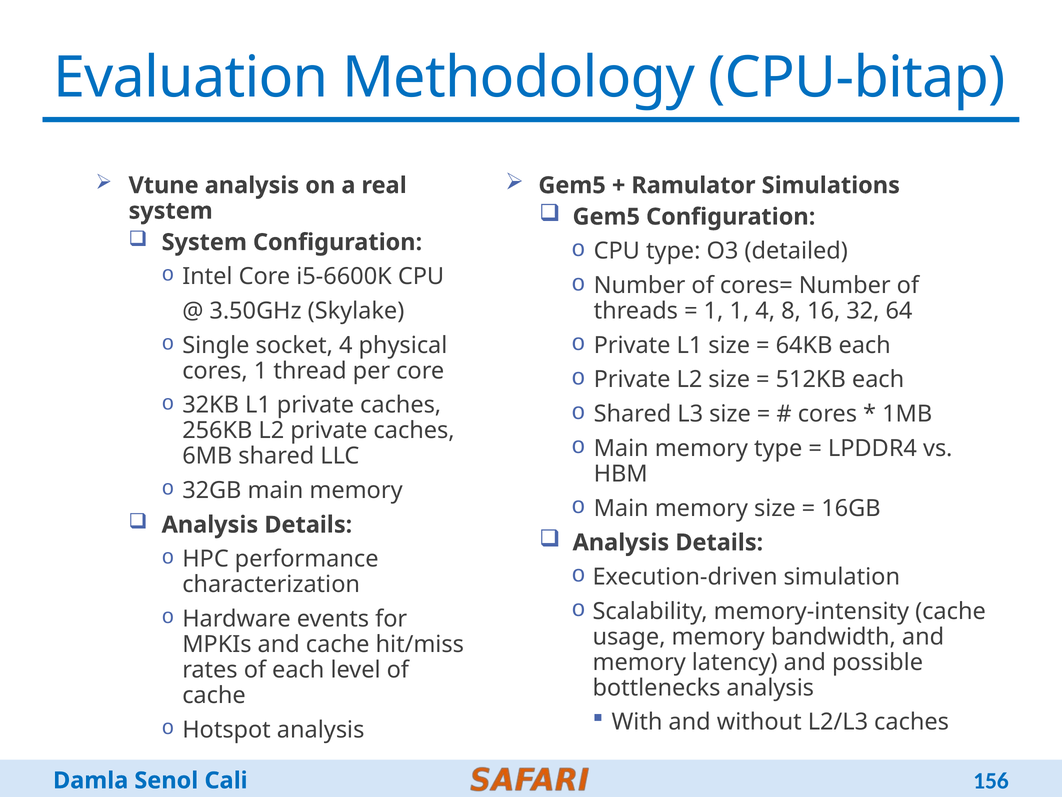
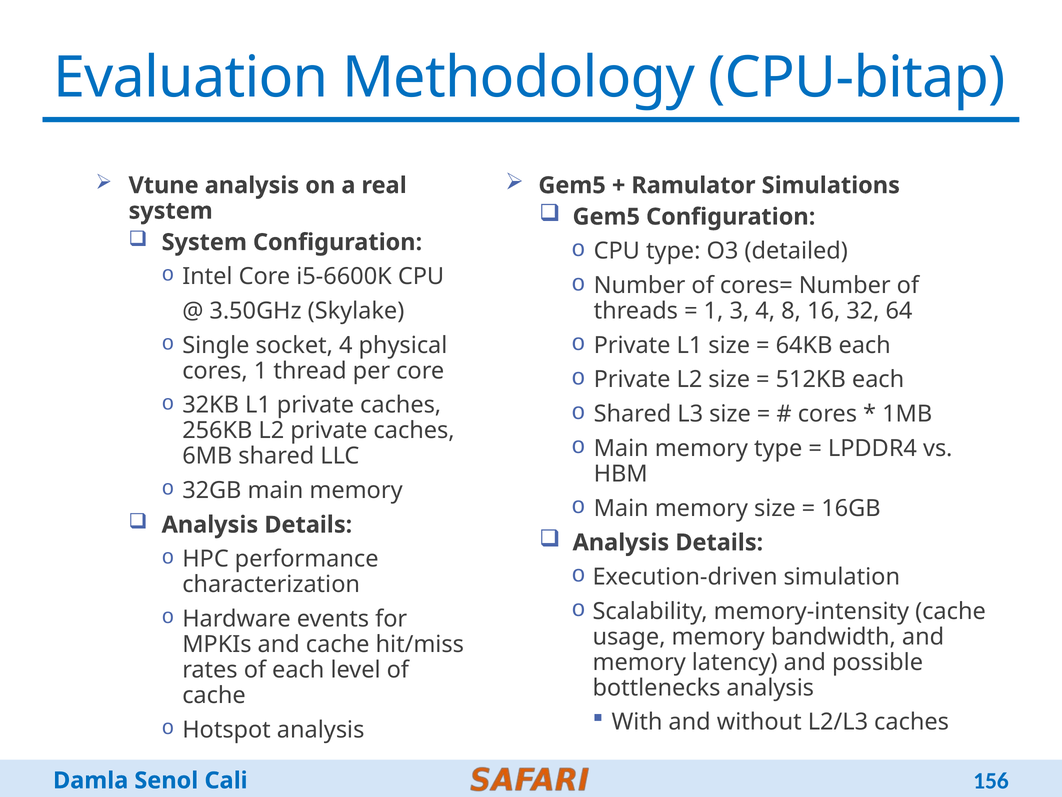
1 1: 1 -> 3
